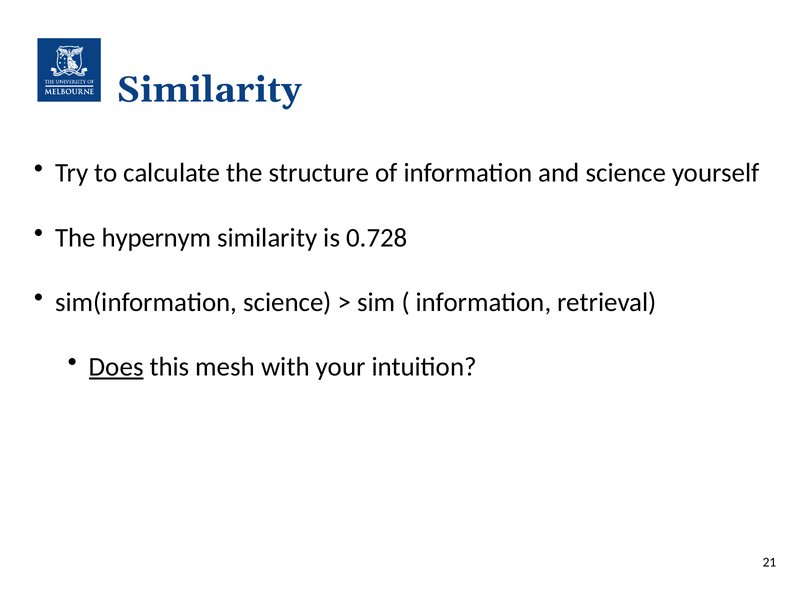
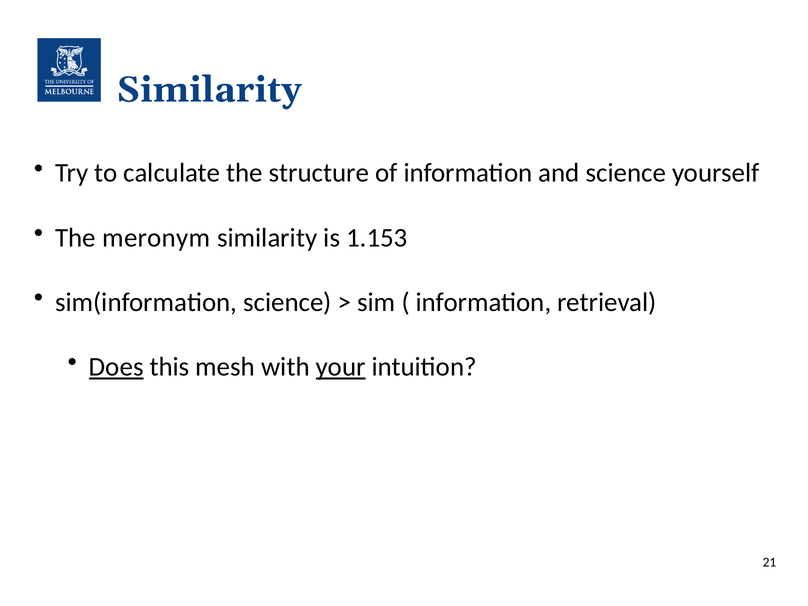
hypernym: hypernym -> meronym
0.728: 0.728 -> 1.153
your underline: none -> present
